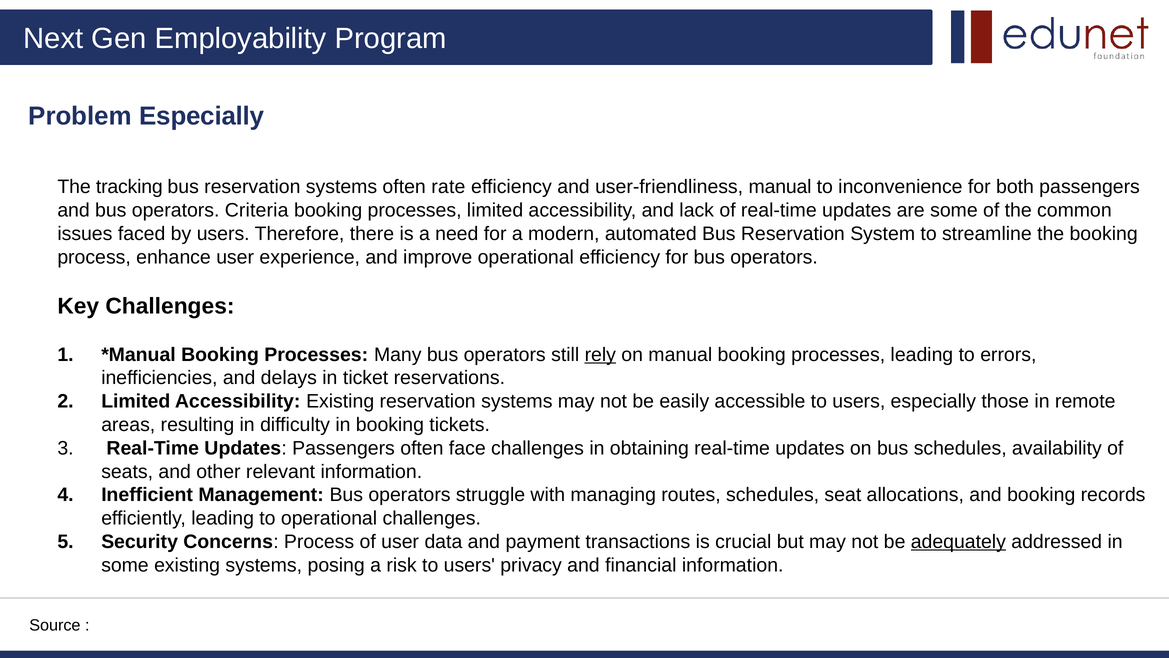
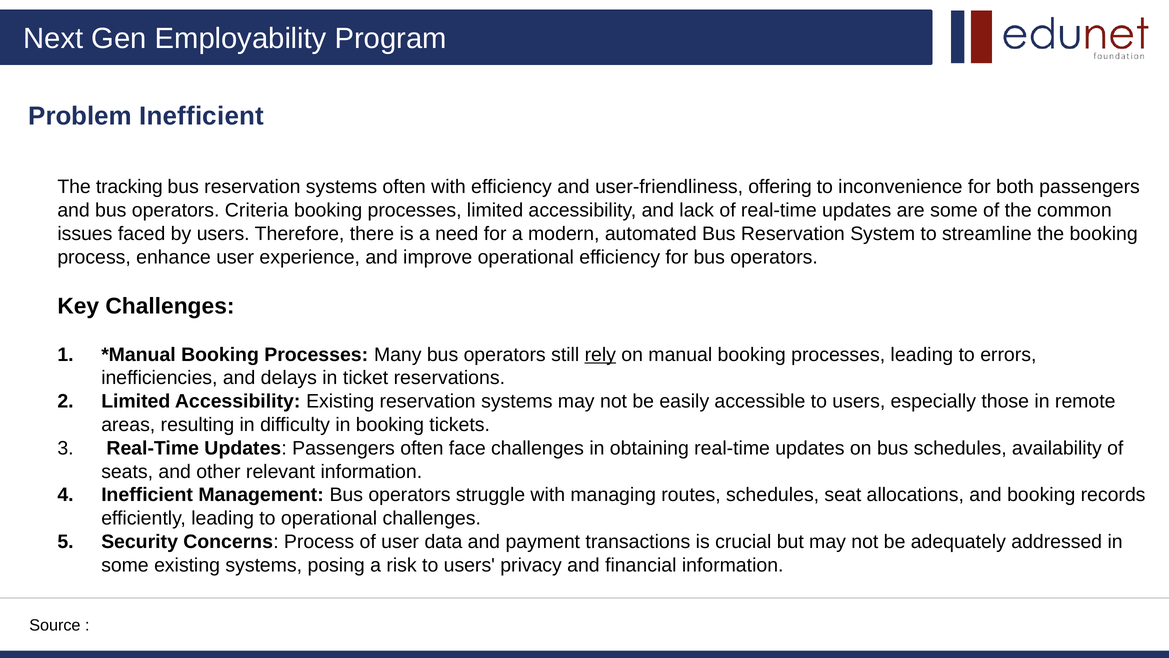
Problem Especially: Especially -> Inefficient
often rate: rate -> with
user-friendliness manual: manual -> offering
adequately underline: present -> none
